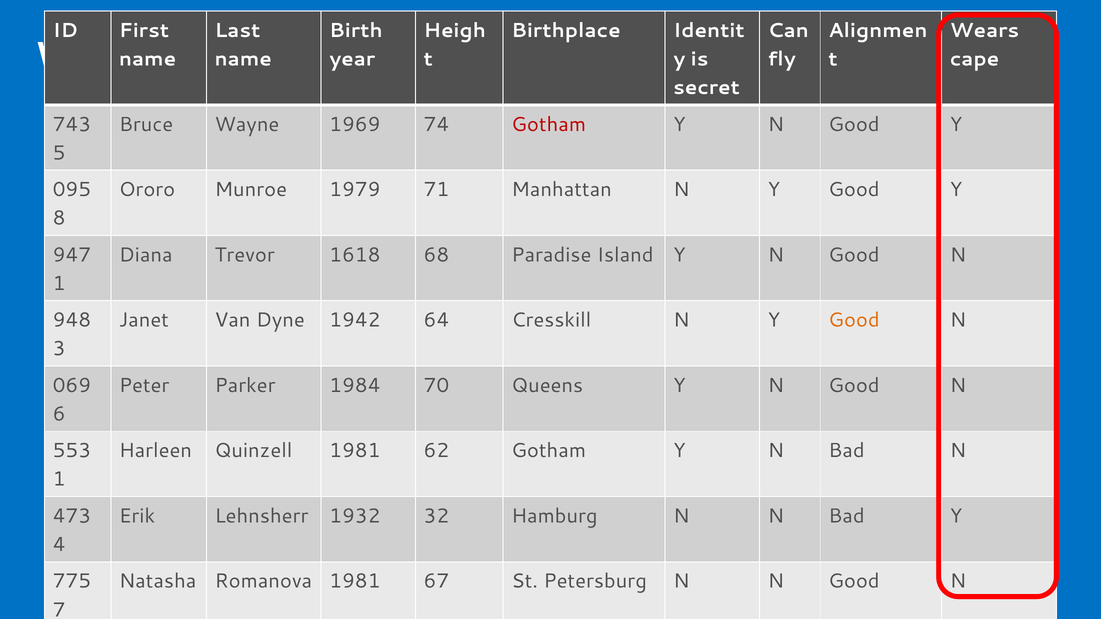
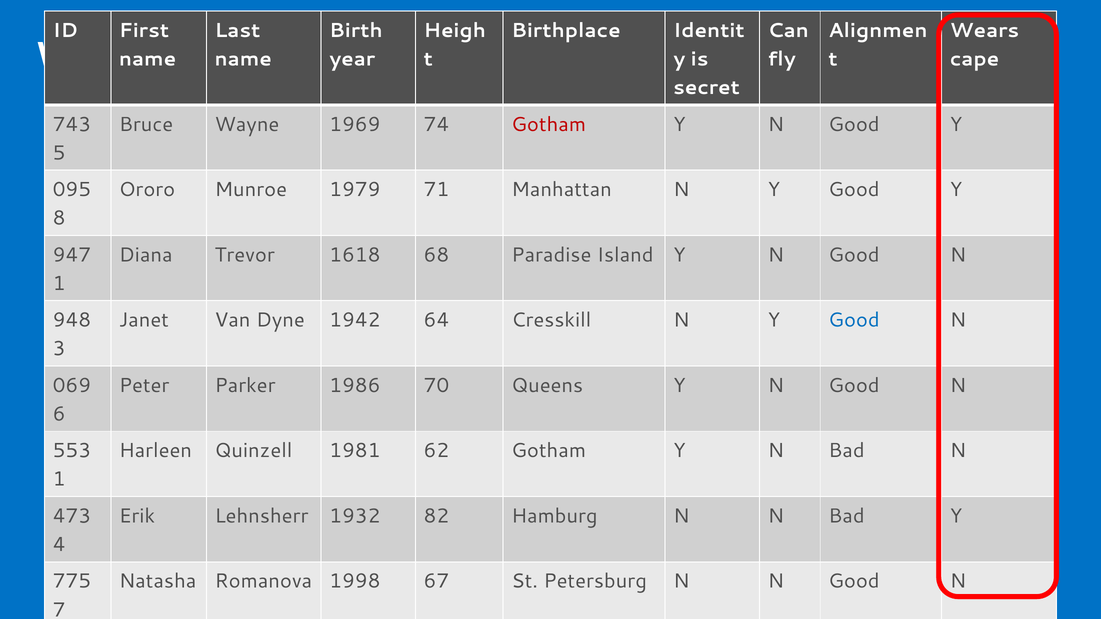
Good at (854, 320) colour: orange -> blue
1984: 1984 -> 1986
32: 32 -> 82
Romanova 1981: 1981 -> 1998
